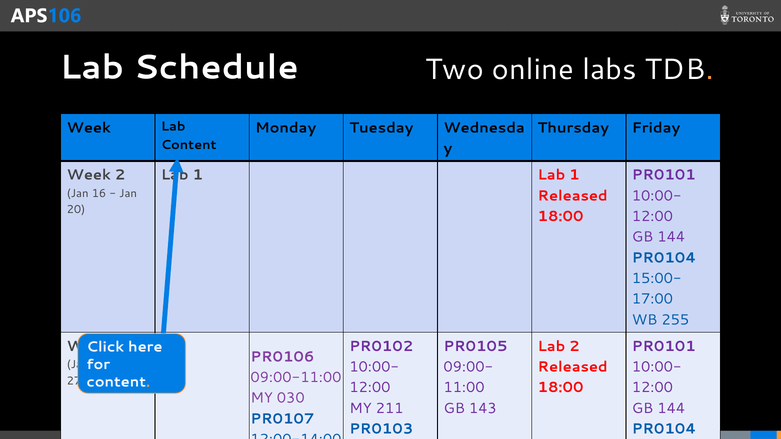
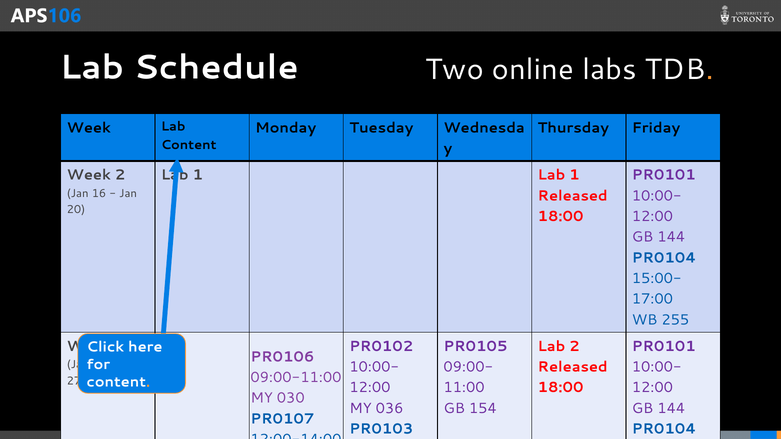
211: 211 -> 036
143: 143 -> 154
